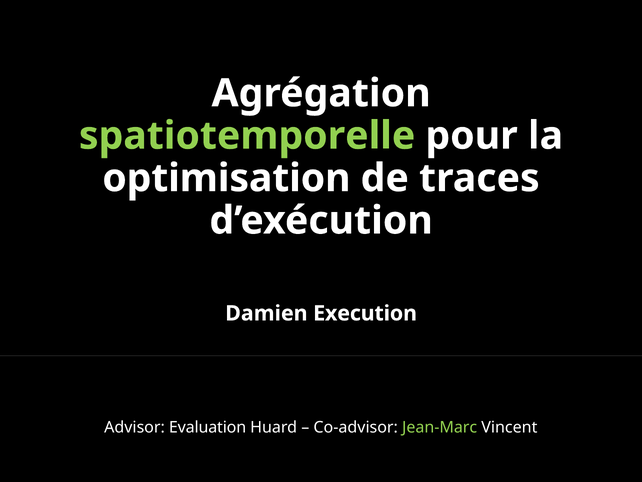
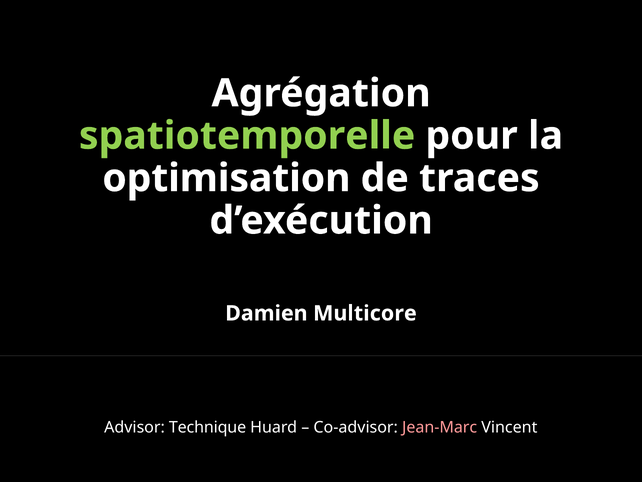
Execution: Execution -> Multicore
Evaluation: Evaluation -> Technique
Jean-Marc colour: light green -> pink
